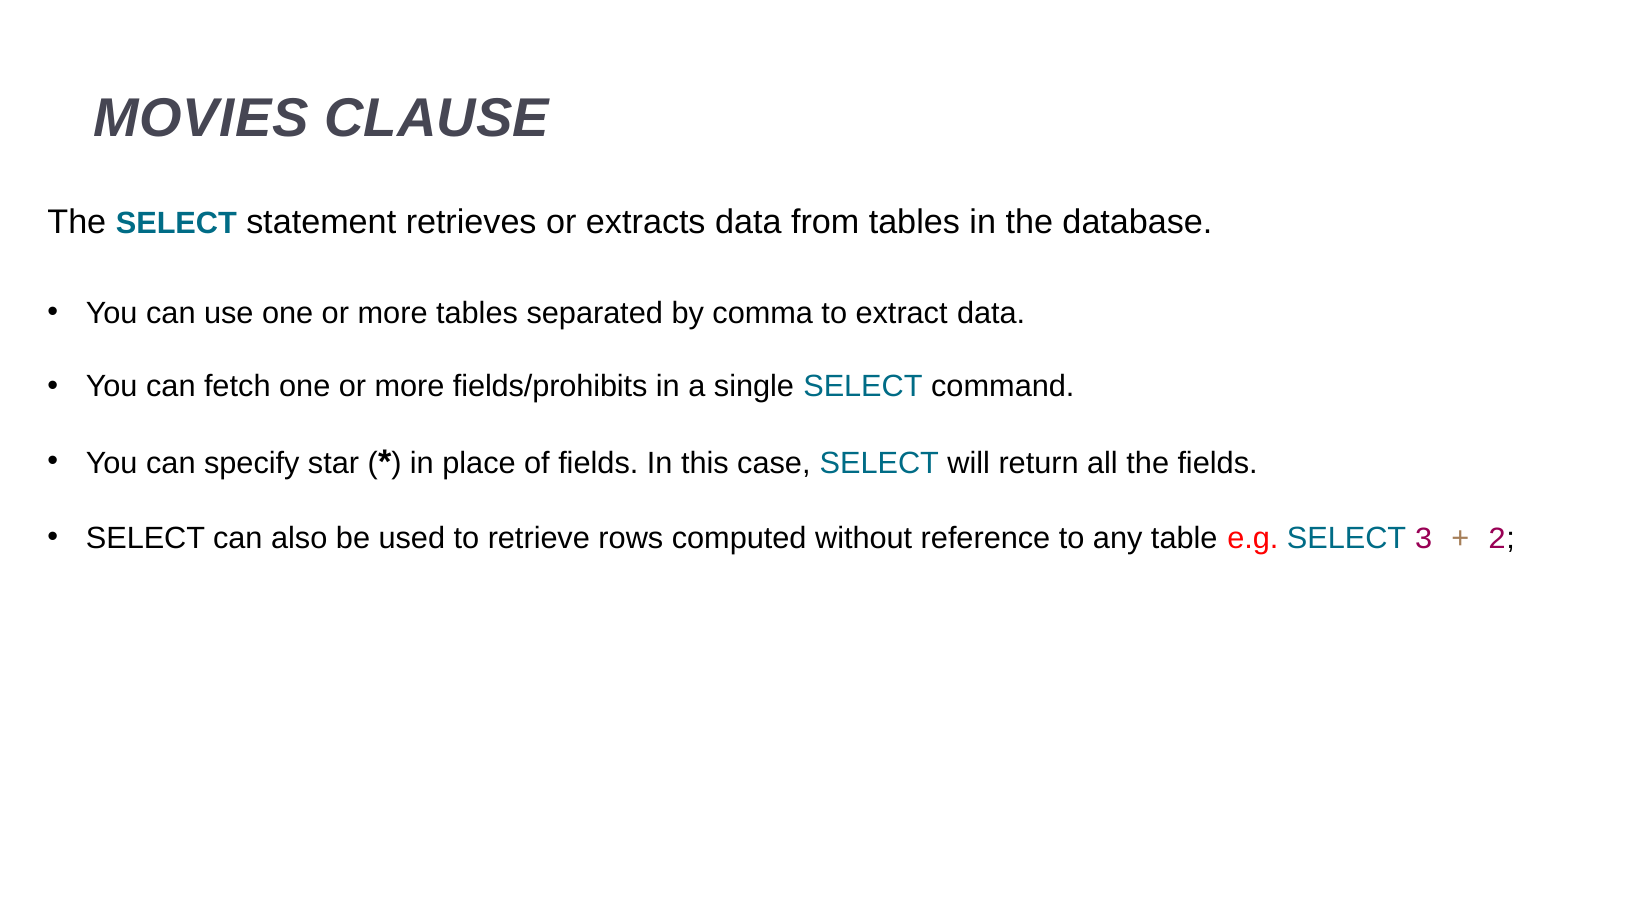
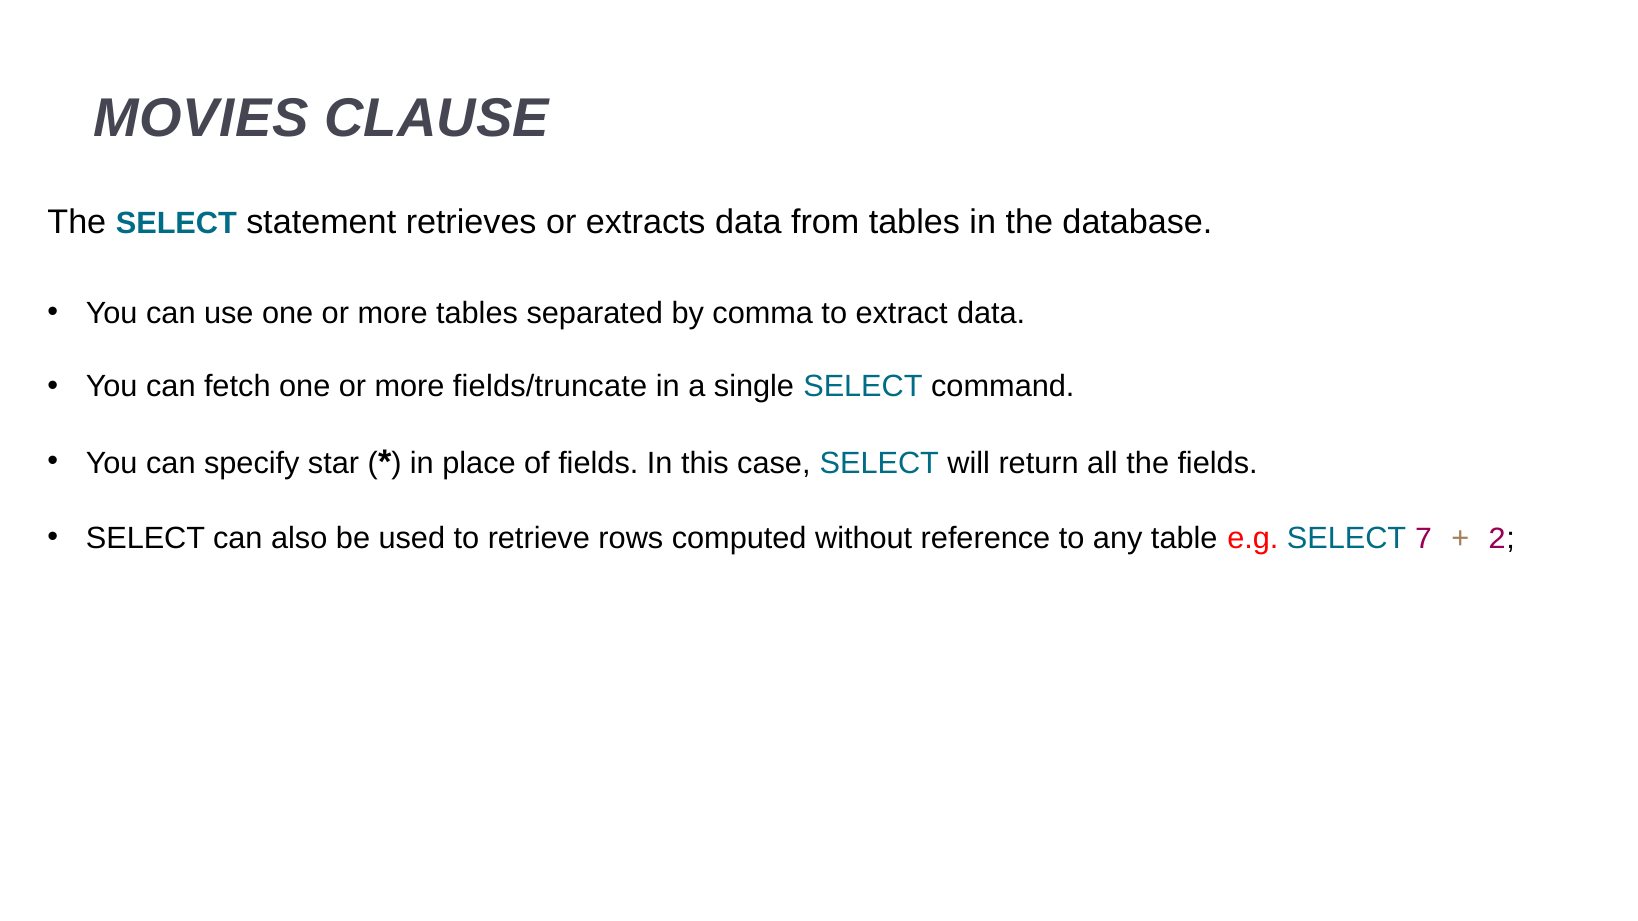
fields/prohibits: fields/prohibits -> fields/truncate
3: 3 -> 7
